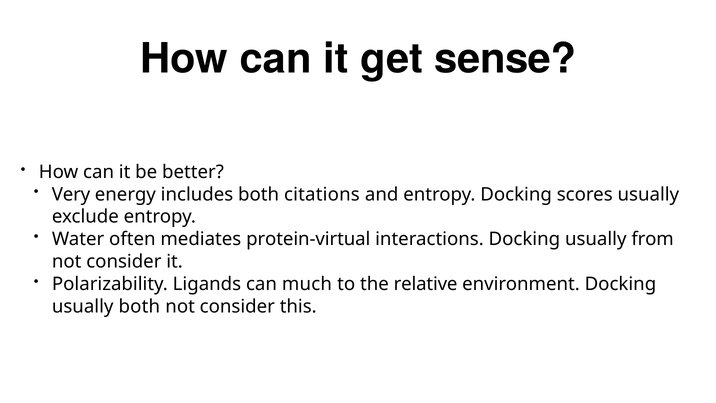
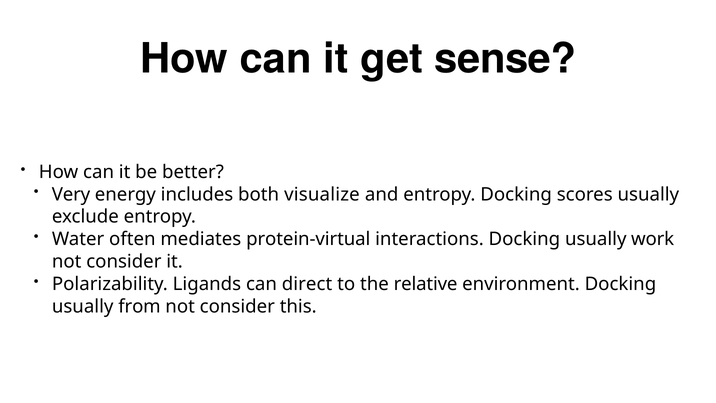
citations: citations -> visualize
from: from -> work
much: much -> direct
usually both: both -> from
